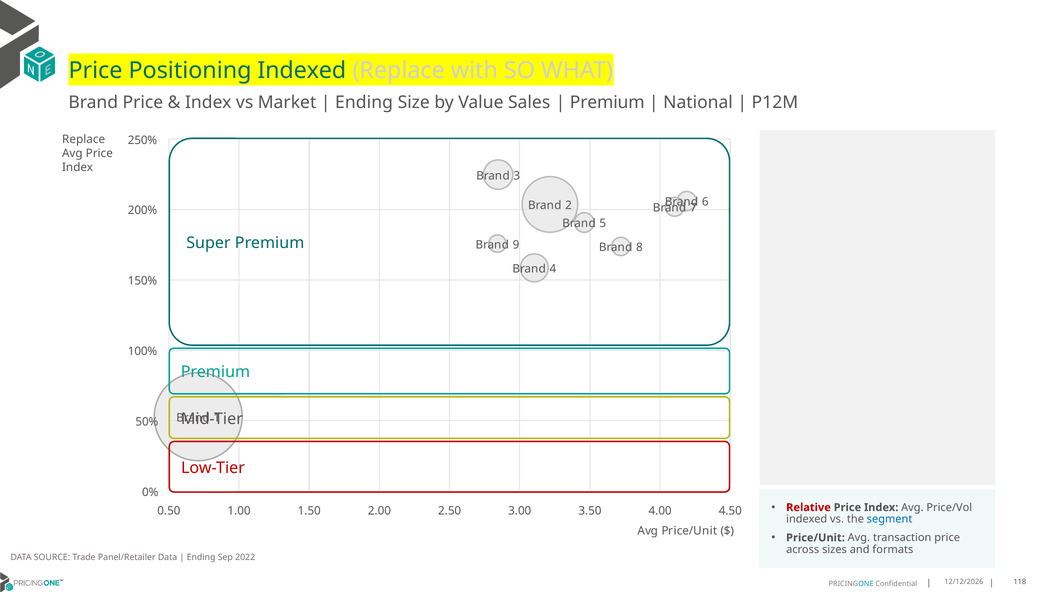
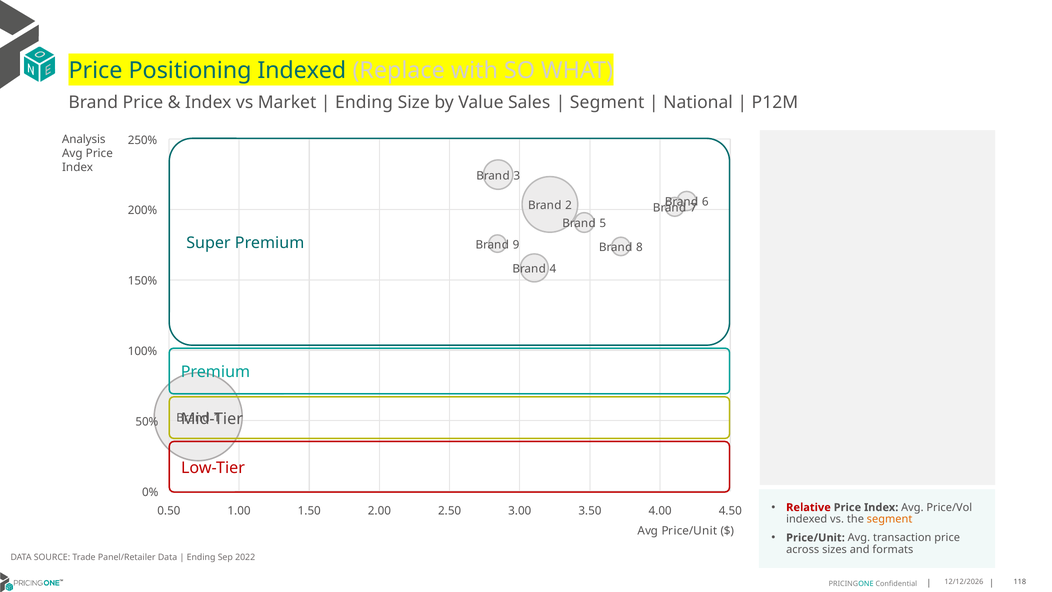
Premium at (607, 103): Premium -> Segment
Replace at (84, 139): Replace -> Analysis
segment at (890, 519) colour: blue -> orange
